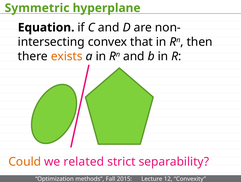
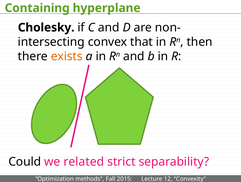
Symmetric: Symmetric -> Containing
Equation: Equation -> Cholesky
Could colour: orange -> black
